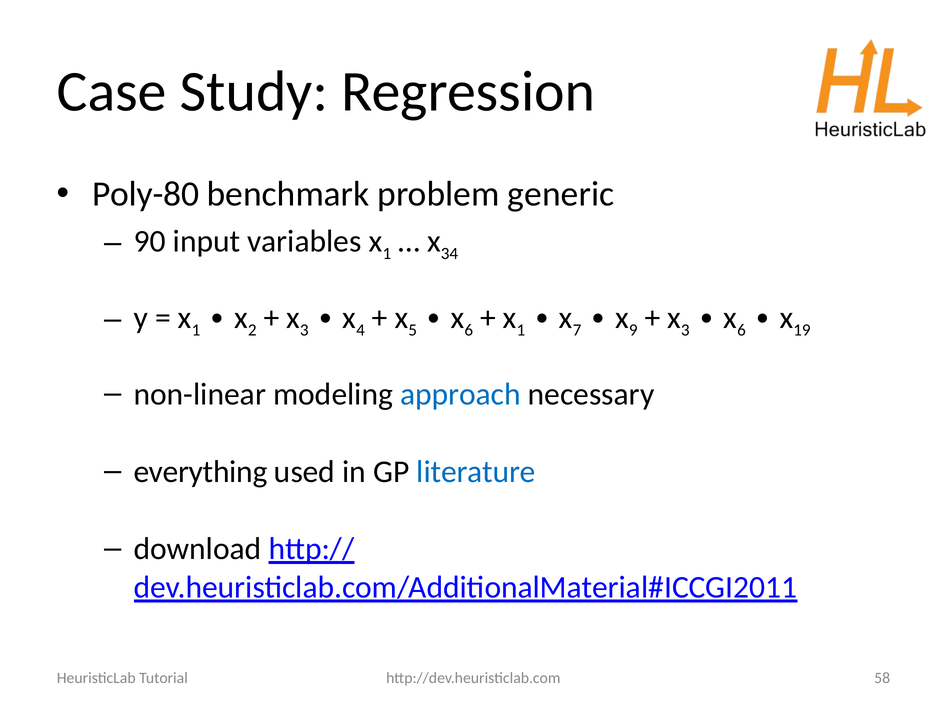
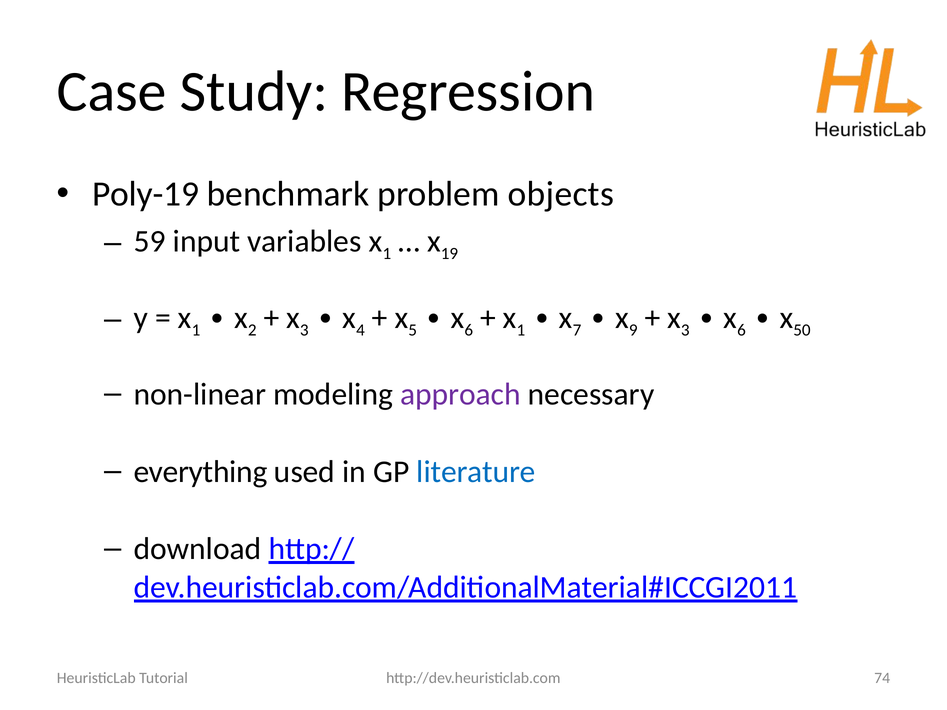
Poly-80: Poly-80 -> Poly-19
generic: generic -> objects
90: 90 -> 59
34: 34 -> 19
19: 19 -> 50
approach colour: blue -> purple
58: 58 -> 74
